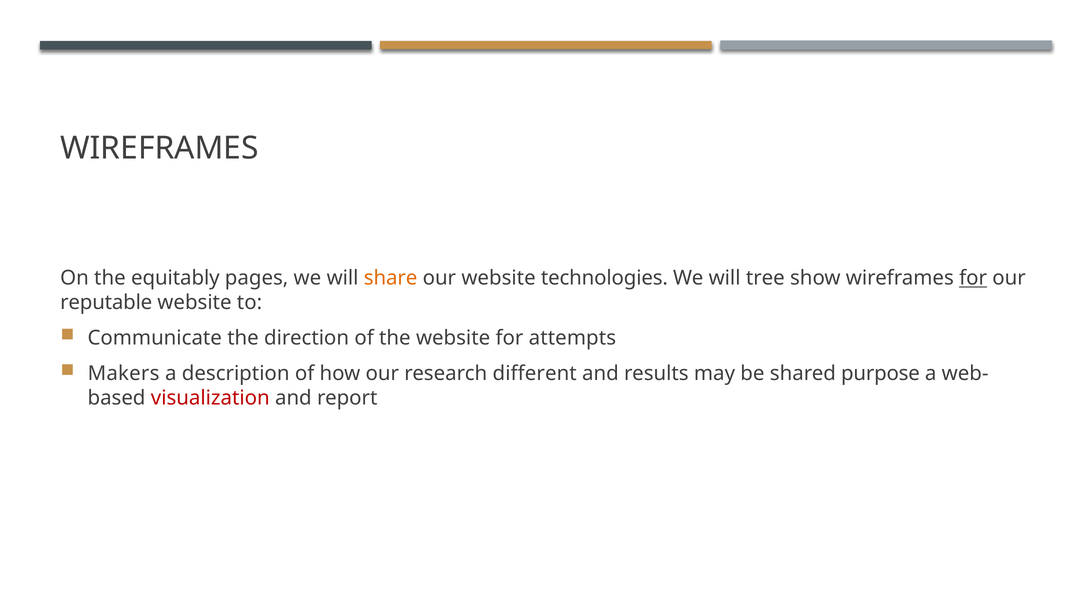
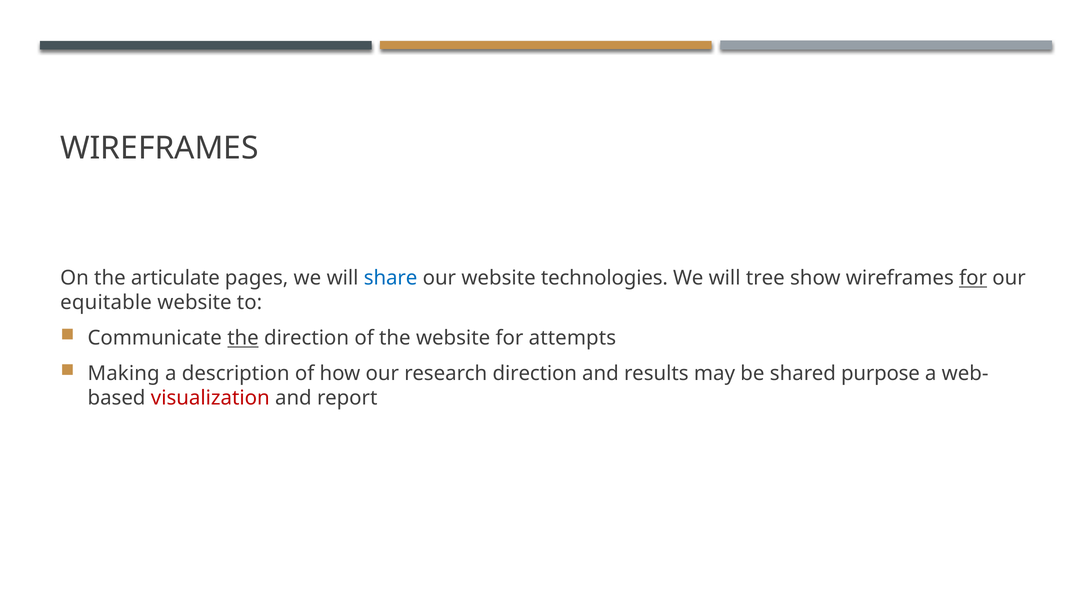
equitably: equitably -> articulate
share colour: orange -> blue
reputable: reputable -> equitable
the at (243, 338) underline: none -> present
Makers: Makers -> Making
research different: different -> direction
